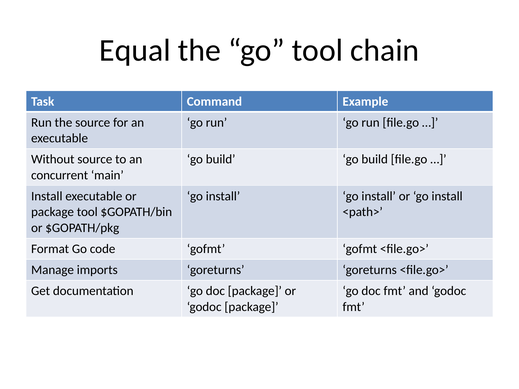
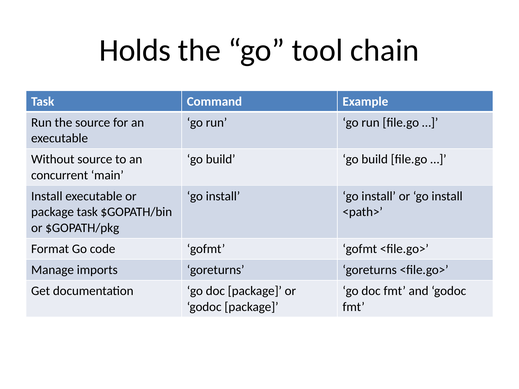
Equal: Equal -> Holds
package tool: tool -> task
